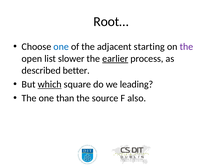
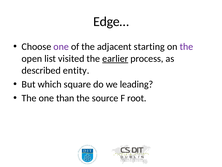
Root…: Root… -> Edge…
one at (61, 47) colour: blue -> purple
slower: slower -> visited
better: better -> entity
which underline: present -> none
also: also -> root
